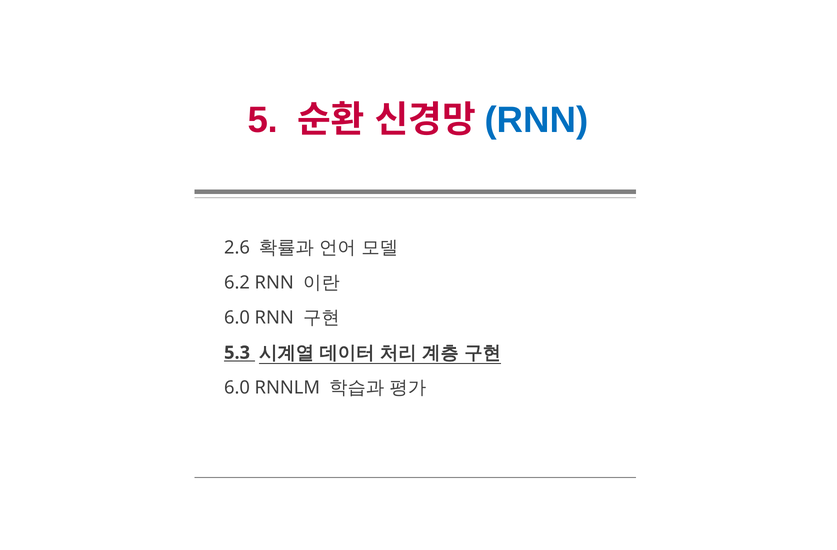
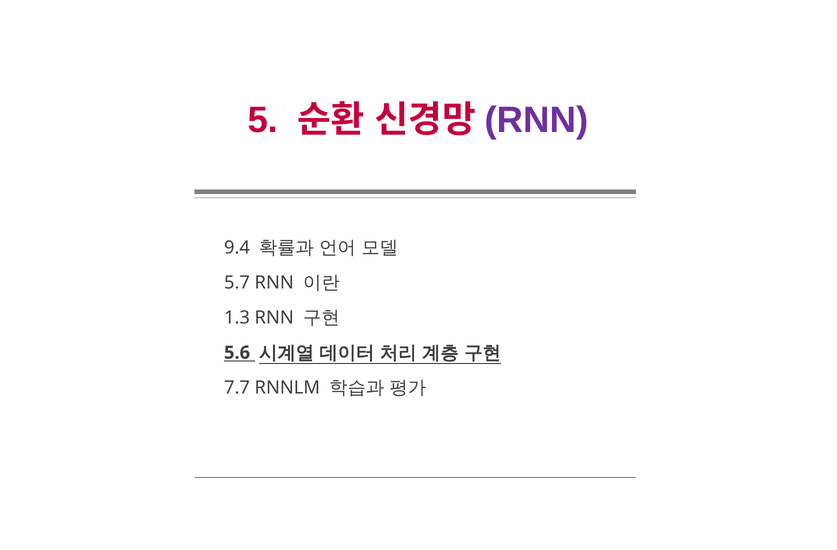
RNN at (536, 120) colour: blue -> purple
2.6: 2.6 -> 9.4
6.2: 6.2 -> 5.7
6.0 at (237, 317): 6.0 -> 1.3
5.3: 5.3 -> 5.6
6.0 at (237, 388): 6.0 -> 7.7
